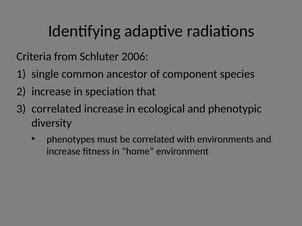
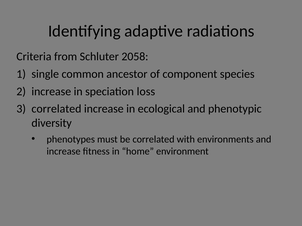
2006: 2006 -> 2058
that: that -> loss
